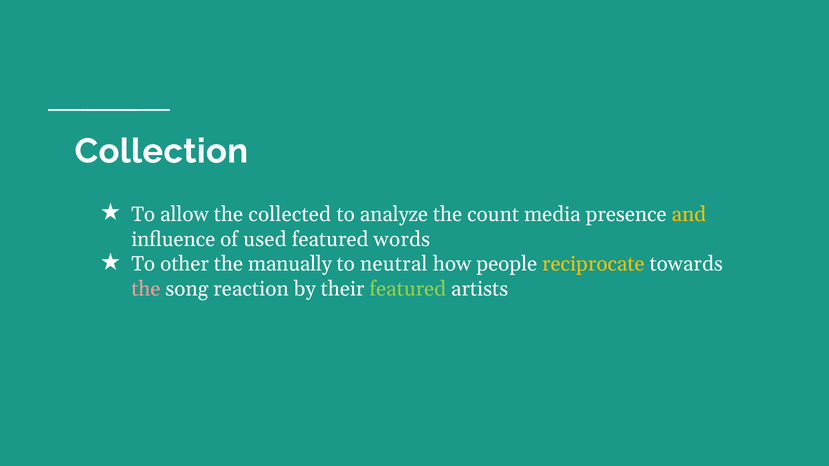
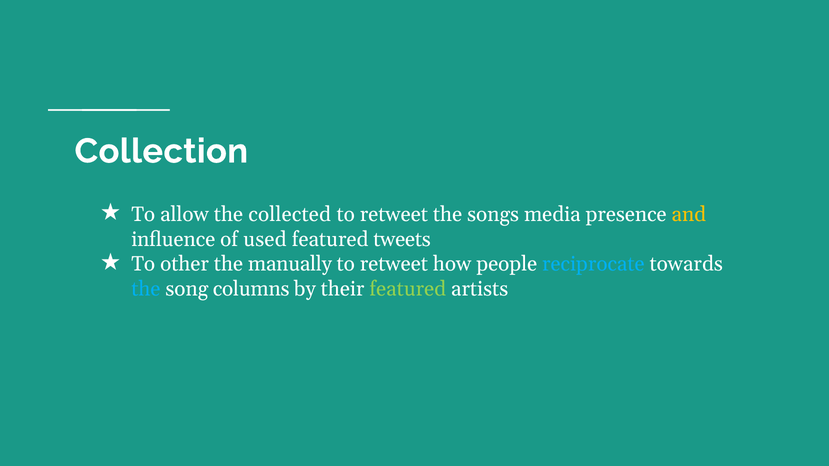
analyze at (394, 215): analyze -> retweet
count: count -> songs
words: words -> tweets
neutral at (394, 264): neutral -> retweet
reciprocate colour: yellow -> light blue
the at (146, 289) colour: pink -> light blue
reaction: reaction -> columns
